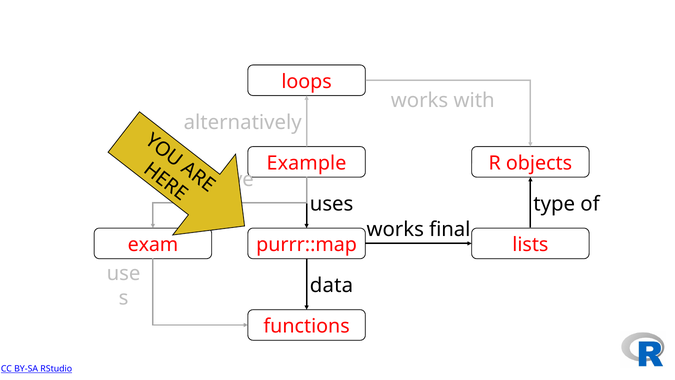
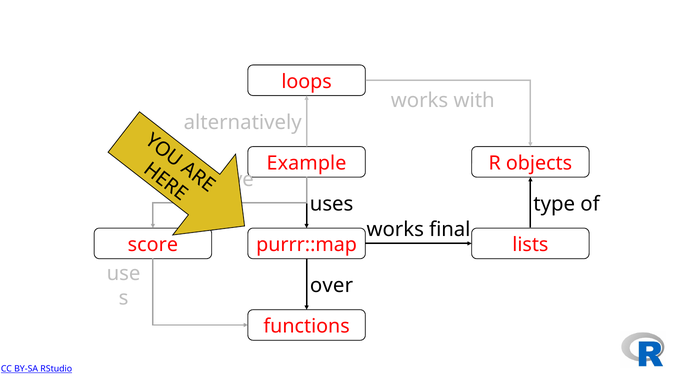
exam: exam -> score
data: data -> over
